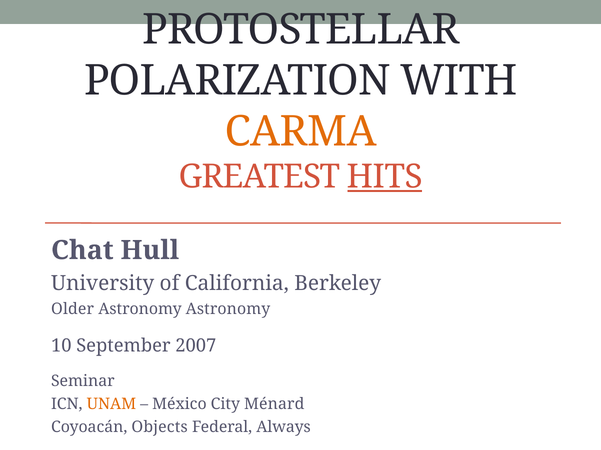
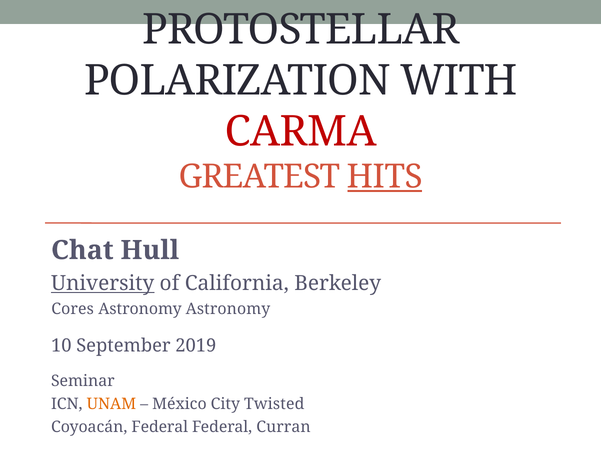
CARMA colour: orange -> red
University underline: none -> present
Older: Older -> Cores
2007: 2007 -> 2019
Ménard: Ménard -> Twisted
Coyoacán Objects: Objects -> Federal
Always: Always -> Curran
